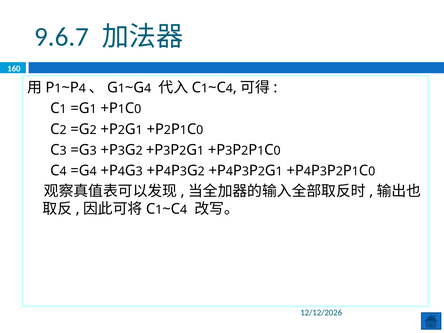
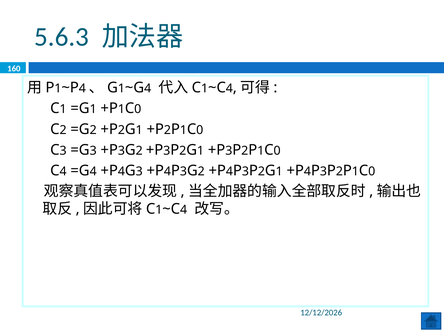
9.6.7: 9.6.7 -> 5.6.3
